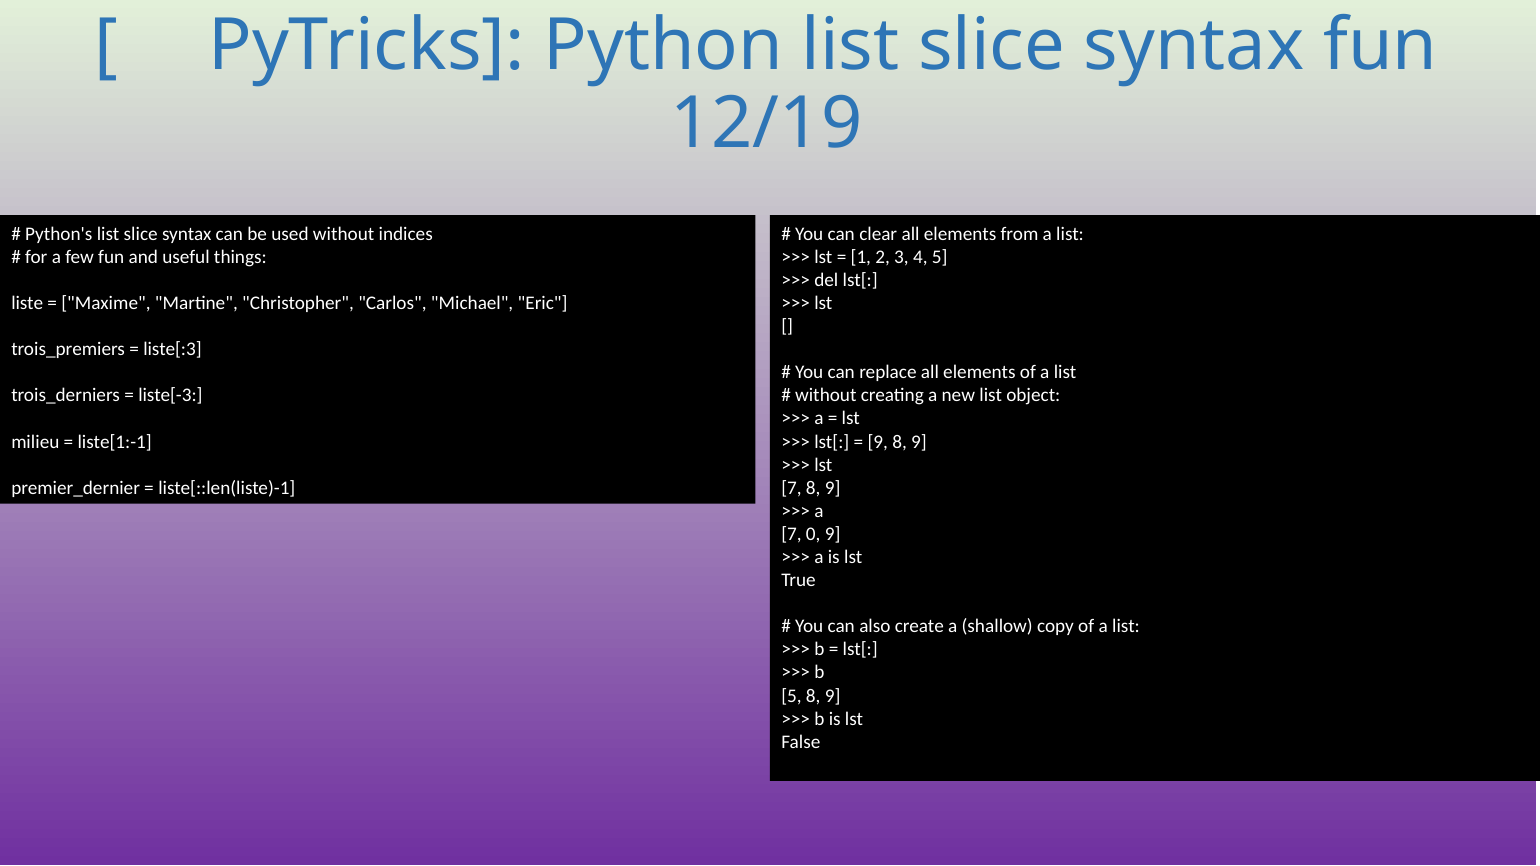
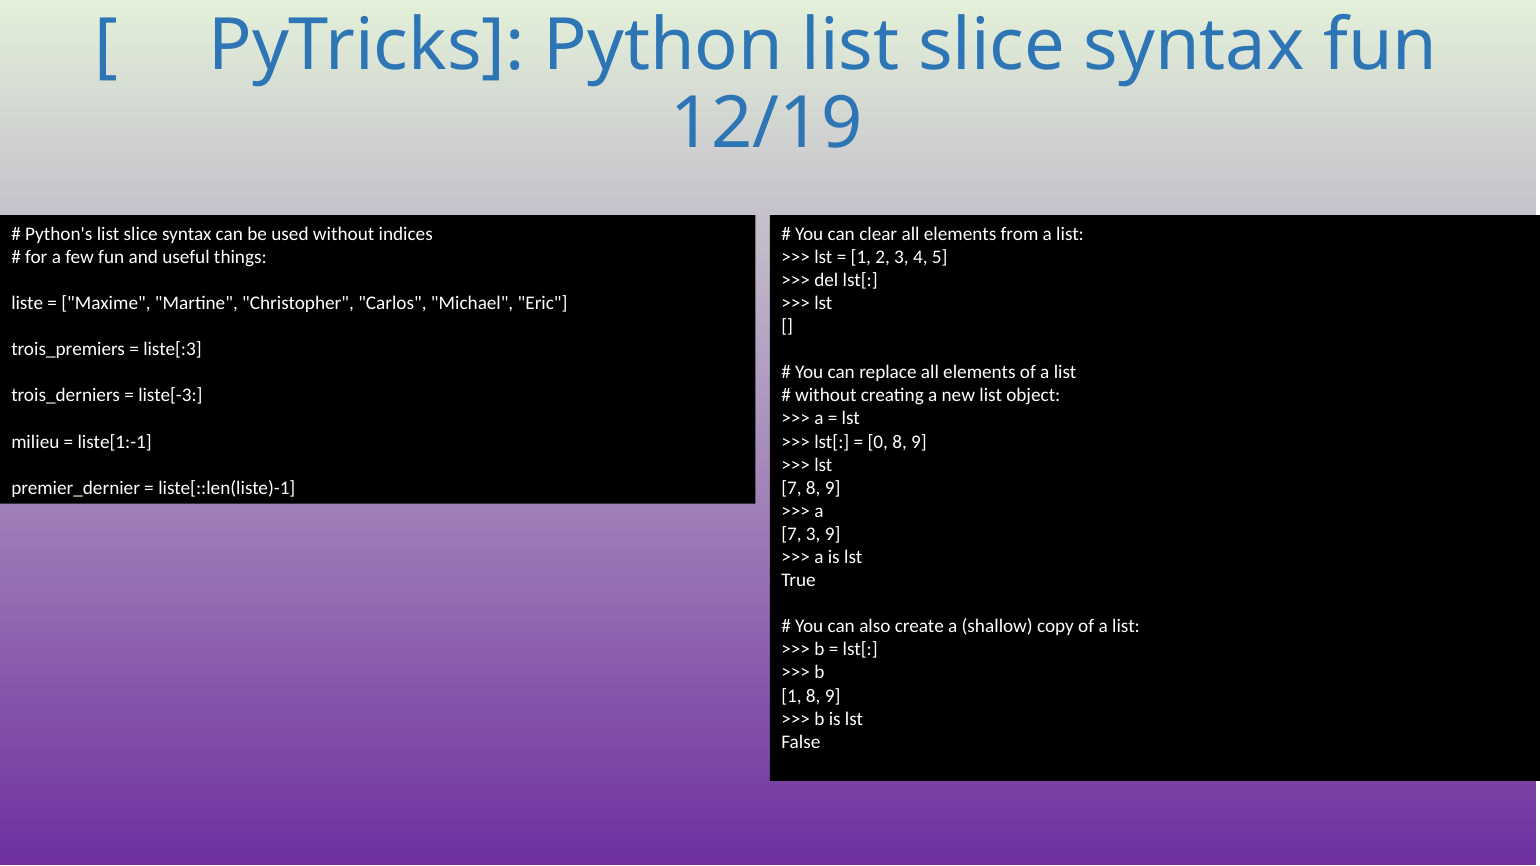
9 at (878, 442): 9 -> 0
7 0: 0 -> 3
5 at (792, 696): 5 -> 1
